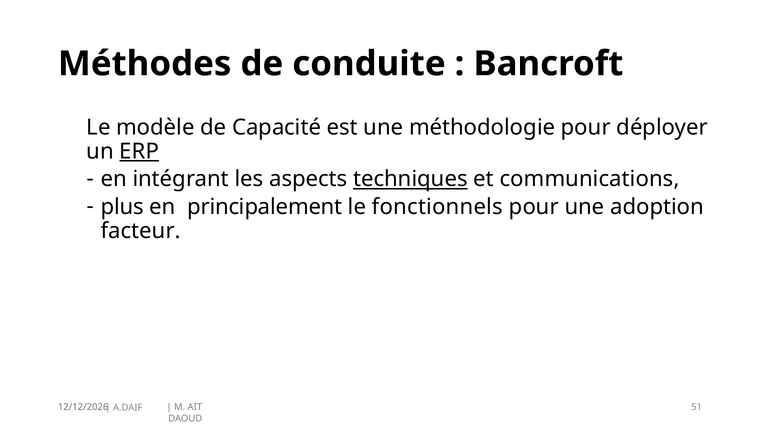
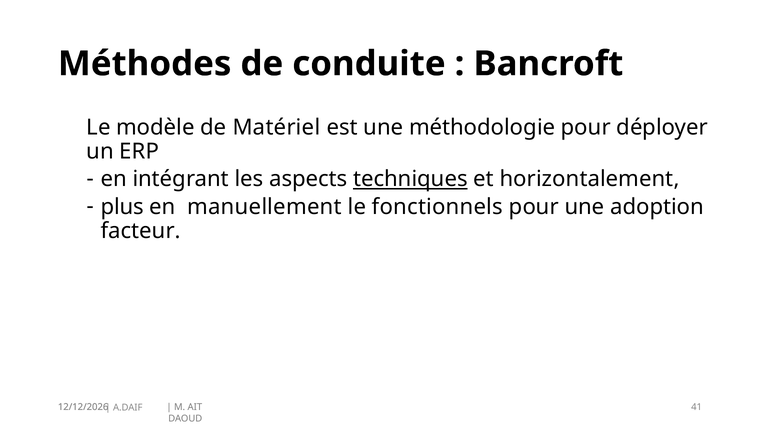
Capacité: Capacité -> Matériel
ERP underline: present -> none
communications: communications -> horizontalement
principalement: principalement -> manuellement
51: 51 -> 41
